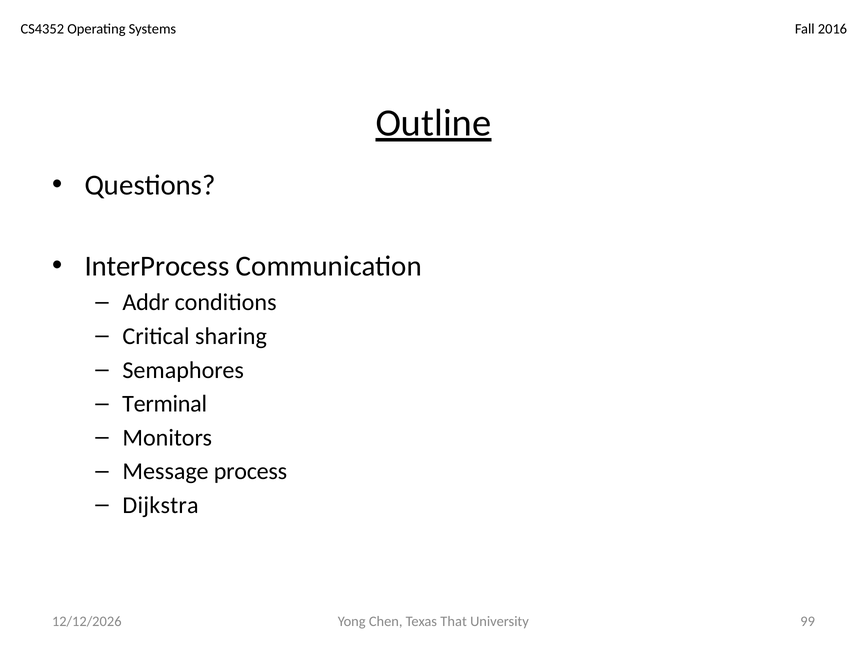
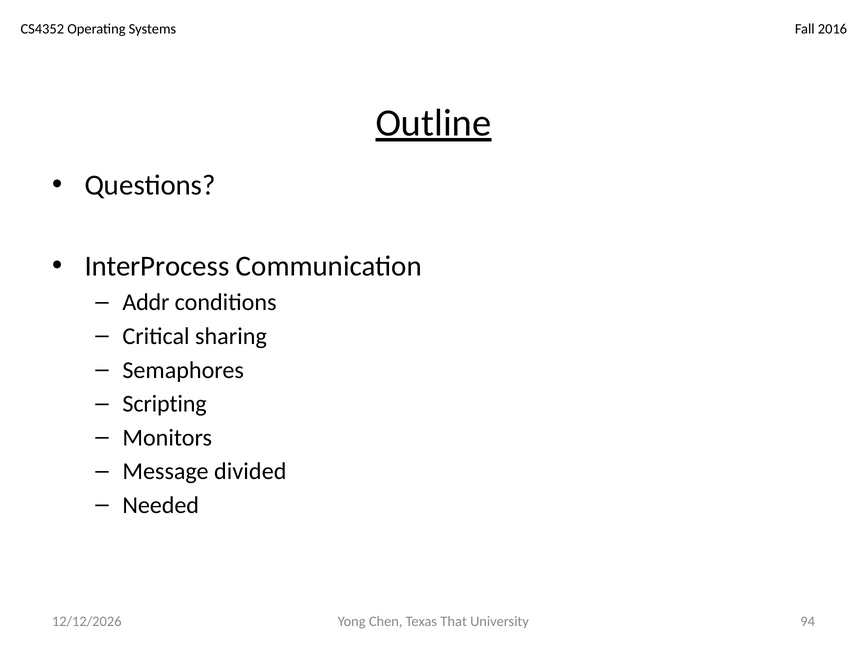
Terminal: Terminal -> Scripting
process: process -> divided
Dijkstra: Dijkstra -> Needed
99: 99 -> 94
